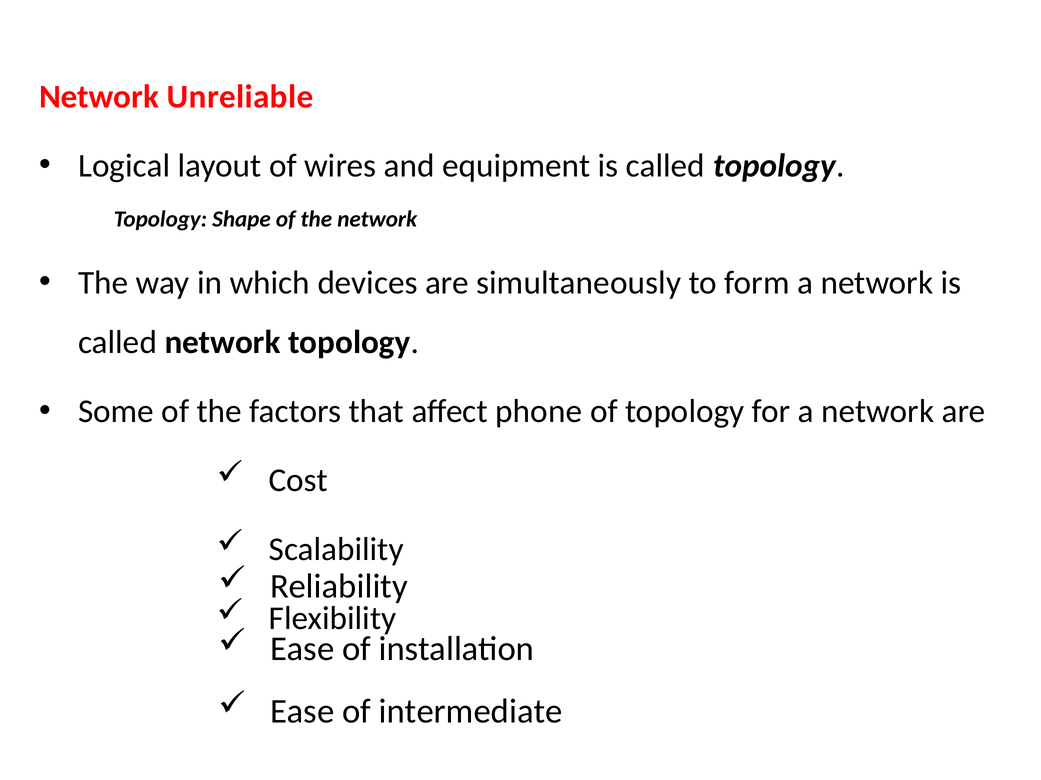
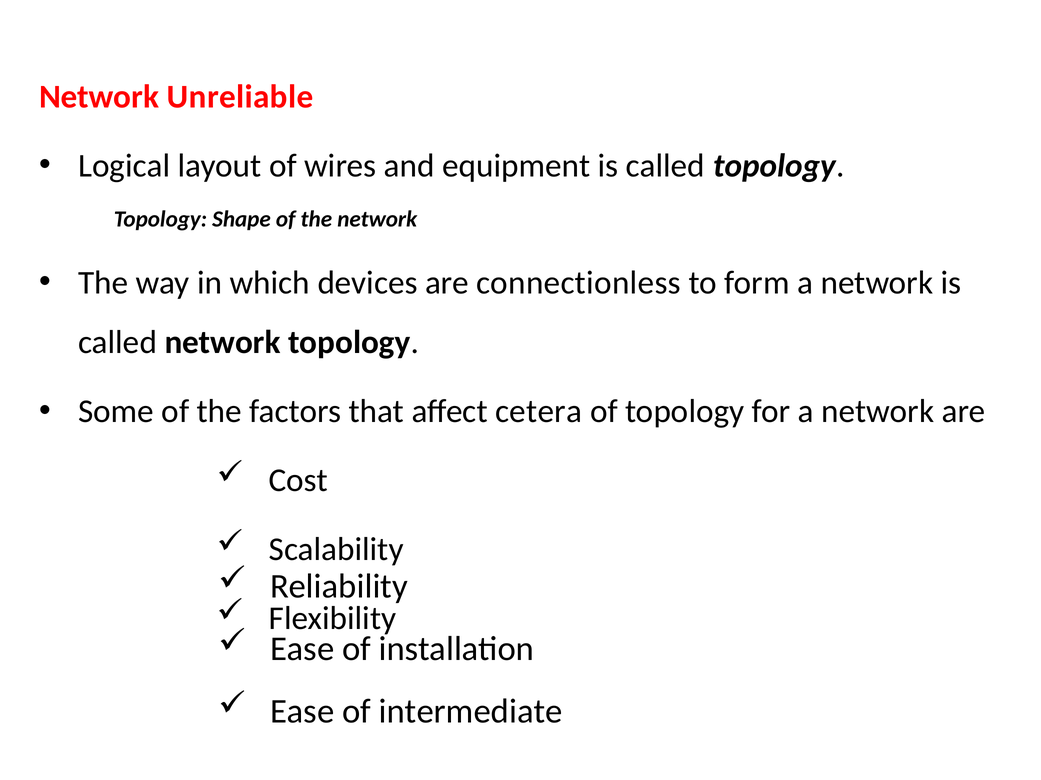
simultaneously: simultaneously -> connectionless
phone: phone -> cetera
